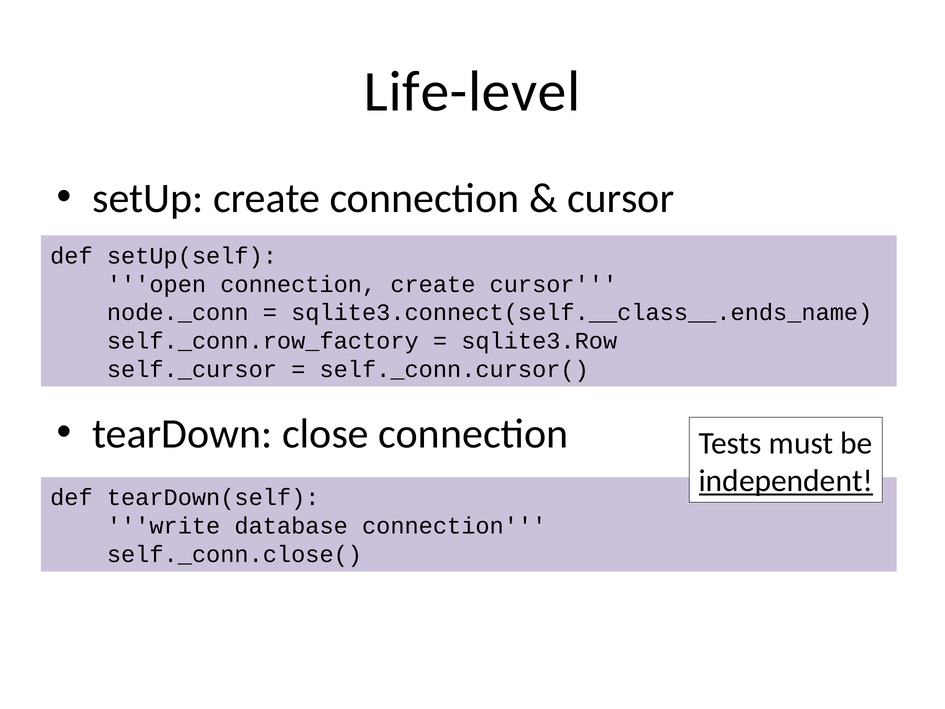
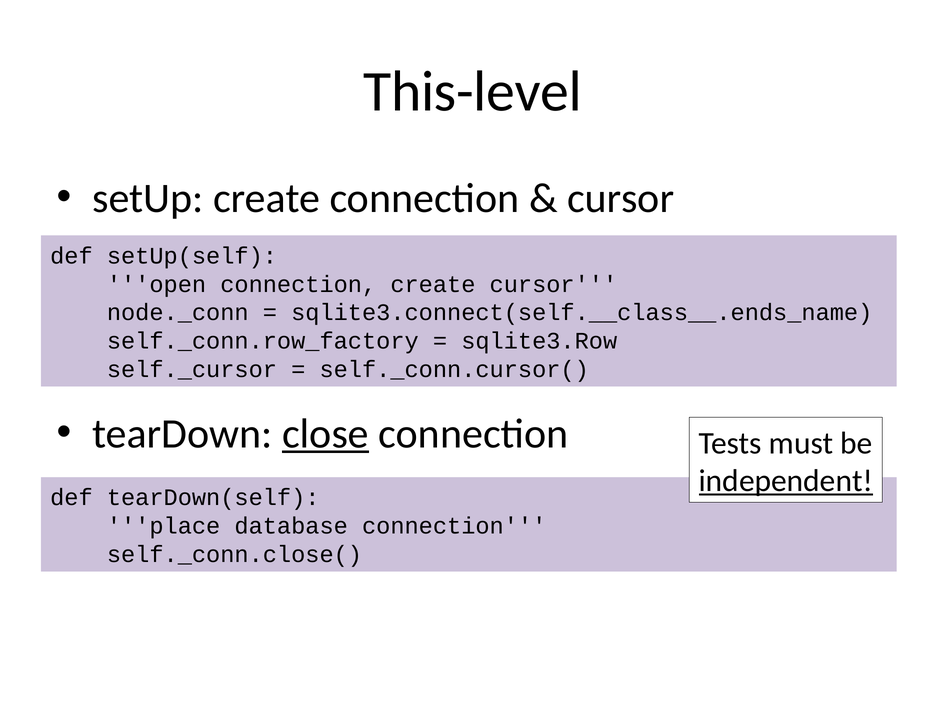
Life-level: Life-level -> This-level
close underline: none -> present
write: write -> place
